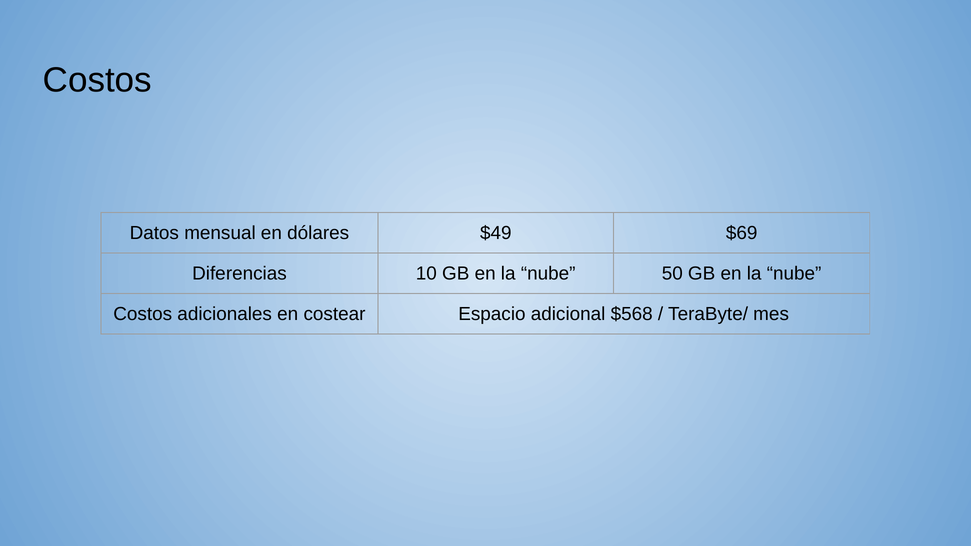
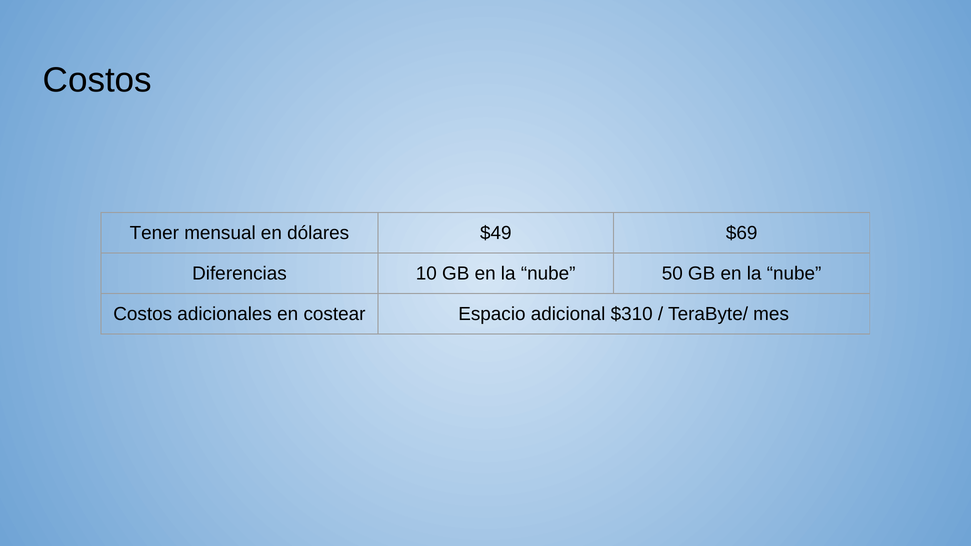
Datos: Datos -> Tener
$568: $568 -> $310
